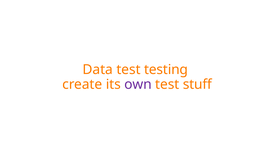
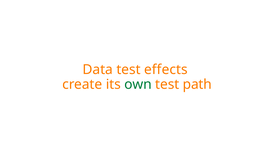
testing: testing -> effects
own colour: purple -> green
stuff: stuff -> path
